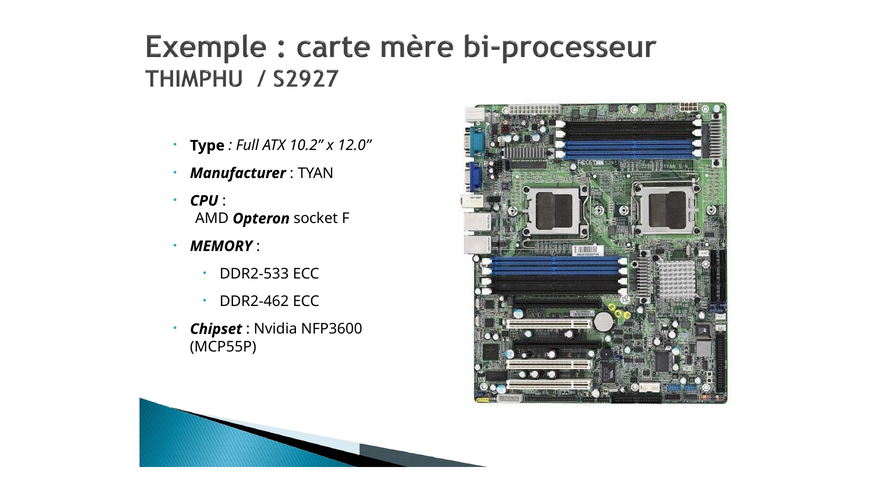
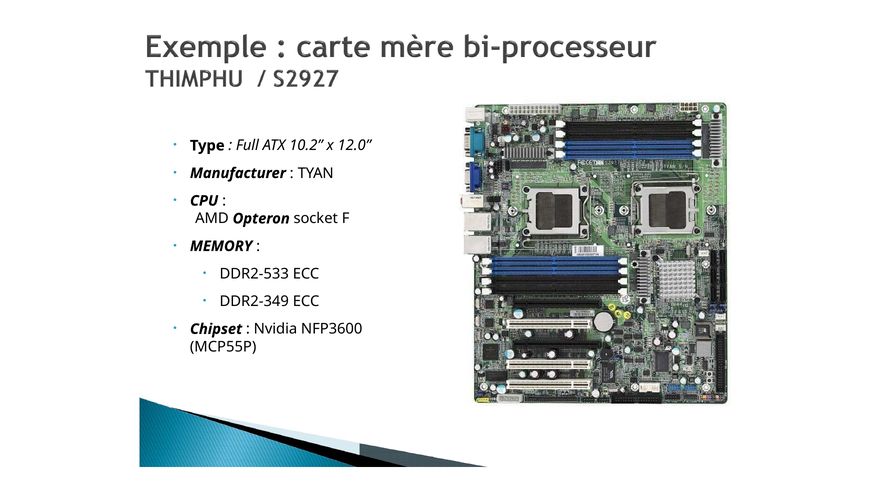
DDR2-462: DDR2-462 -> DDR2-349
